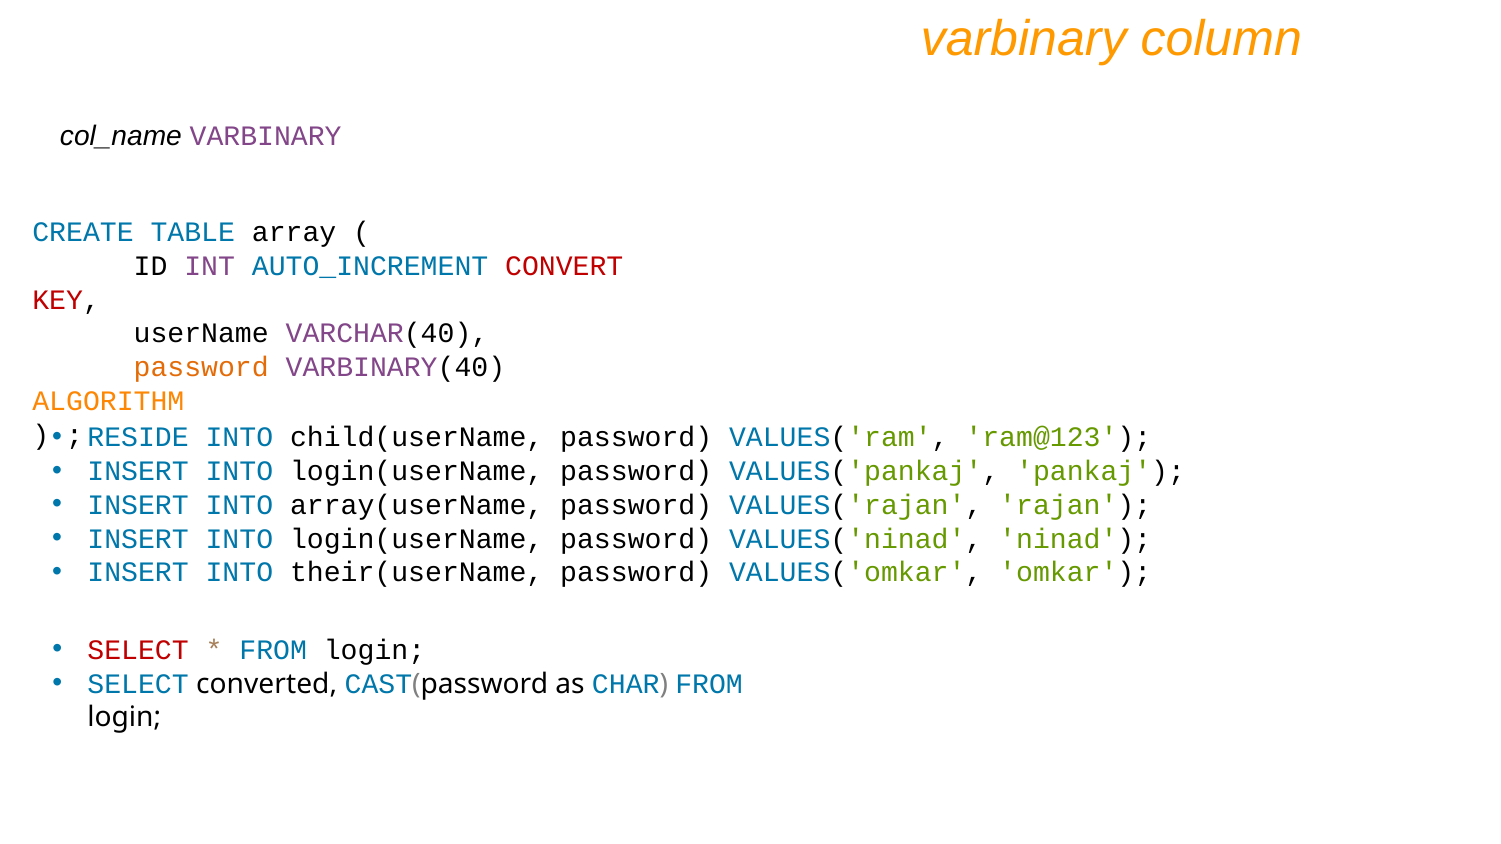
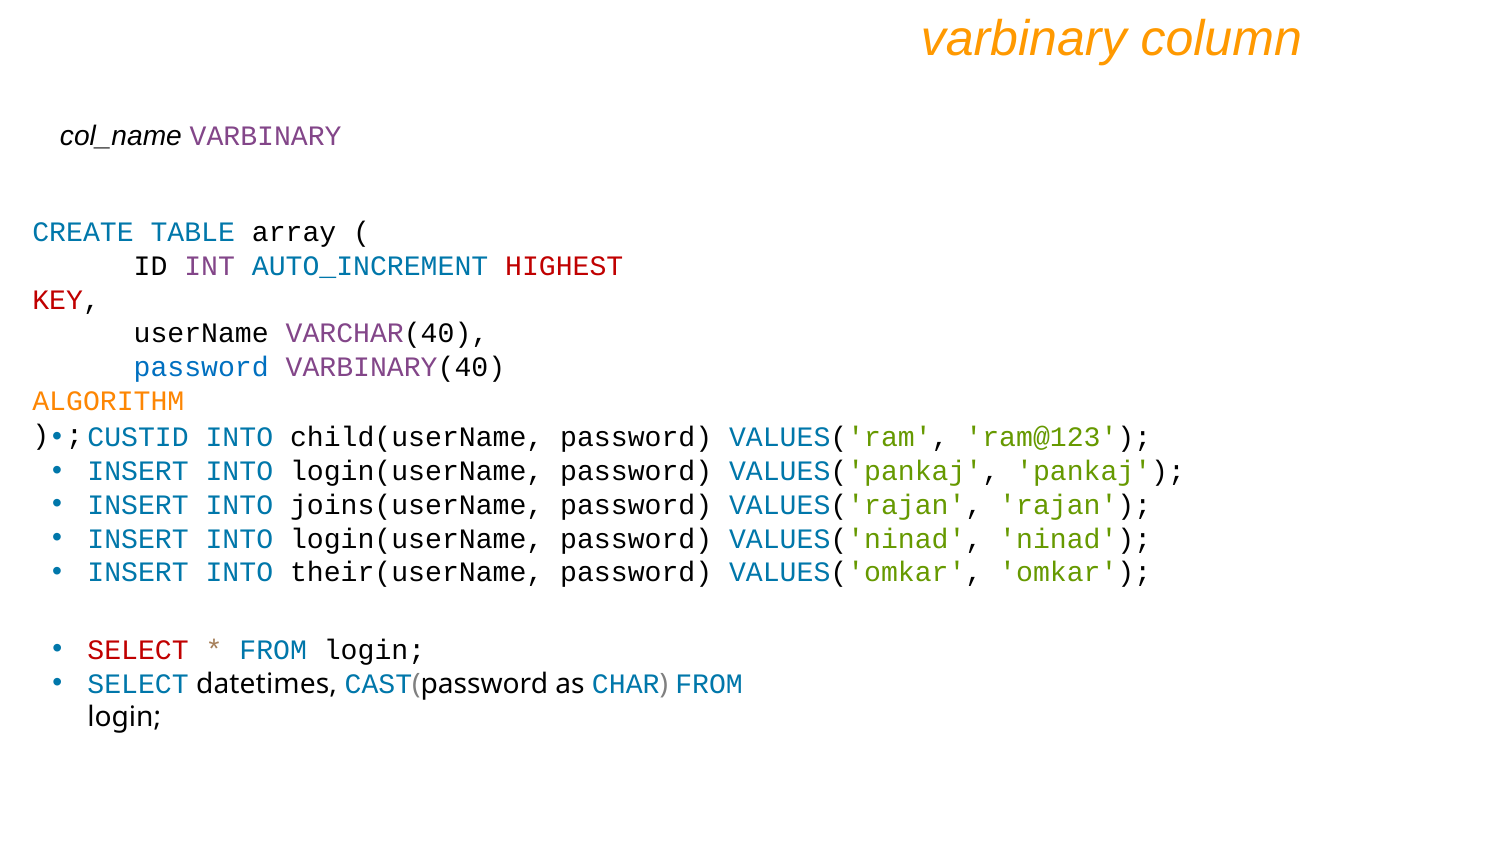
CONVERT: CONVERT -> HIGHEST
password at (201, 367) colour: orange -> blue
RESIDE: RESIDE -> CUSTID
array(userName: array(userName -> joins(userName
converted: converted -> datetimes
